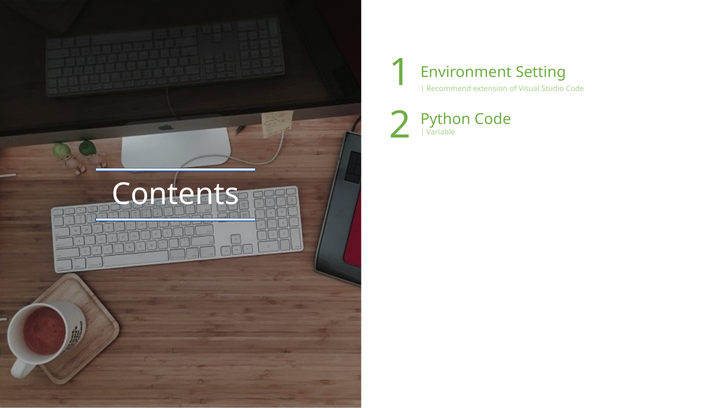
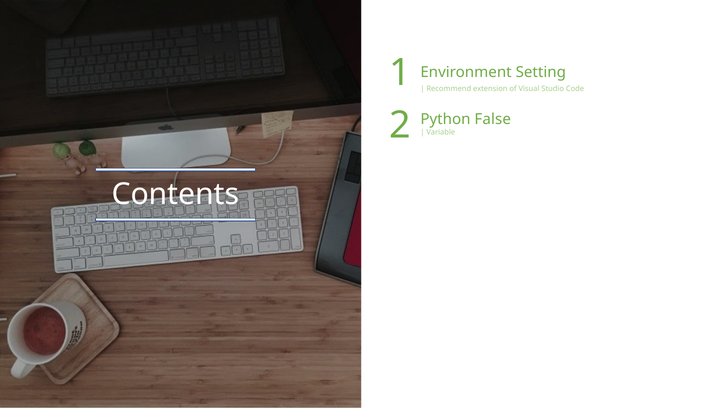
Python Code: Code -> False
